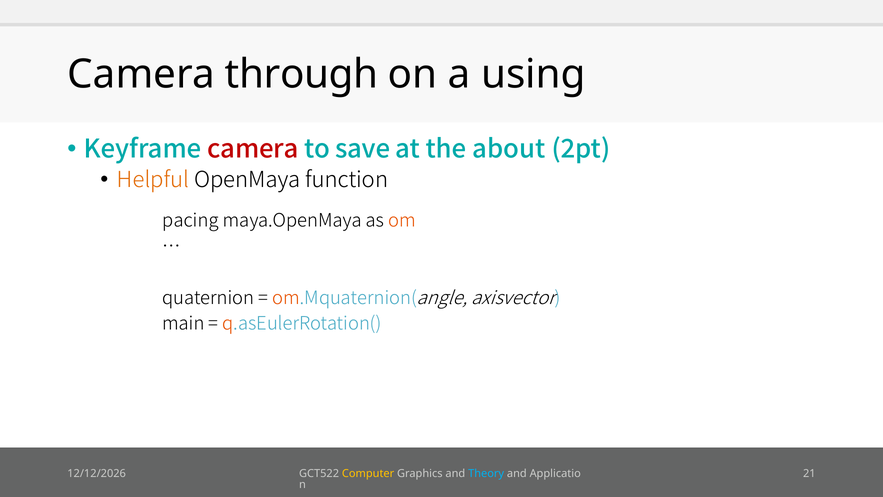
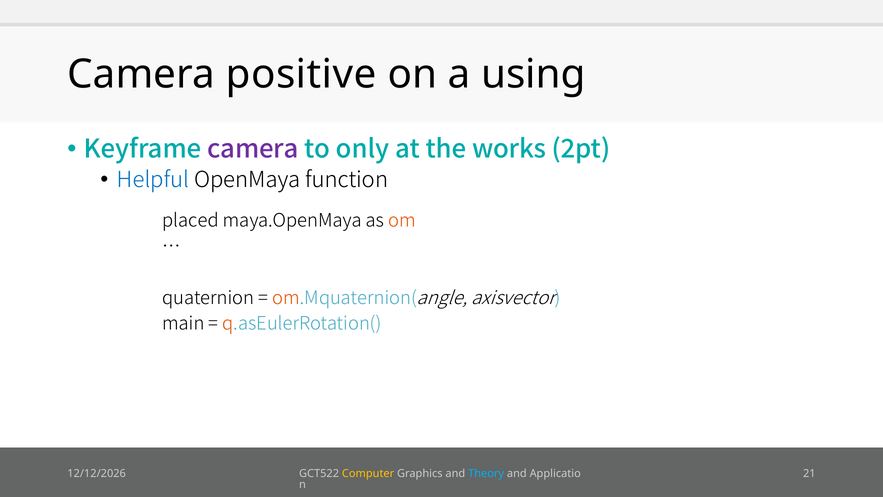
through: through -> positive
camera at (253, 149) colour: red -> purple
save: save -> only
about: about -> works
Helpful colour: orange -> blue
pacing: pacing -> placed
